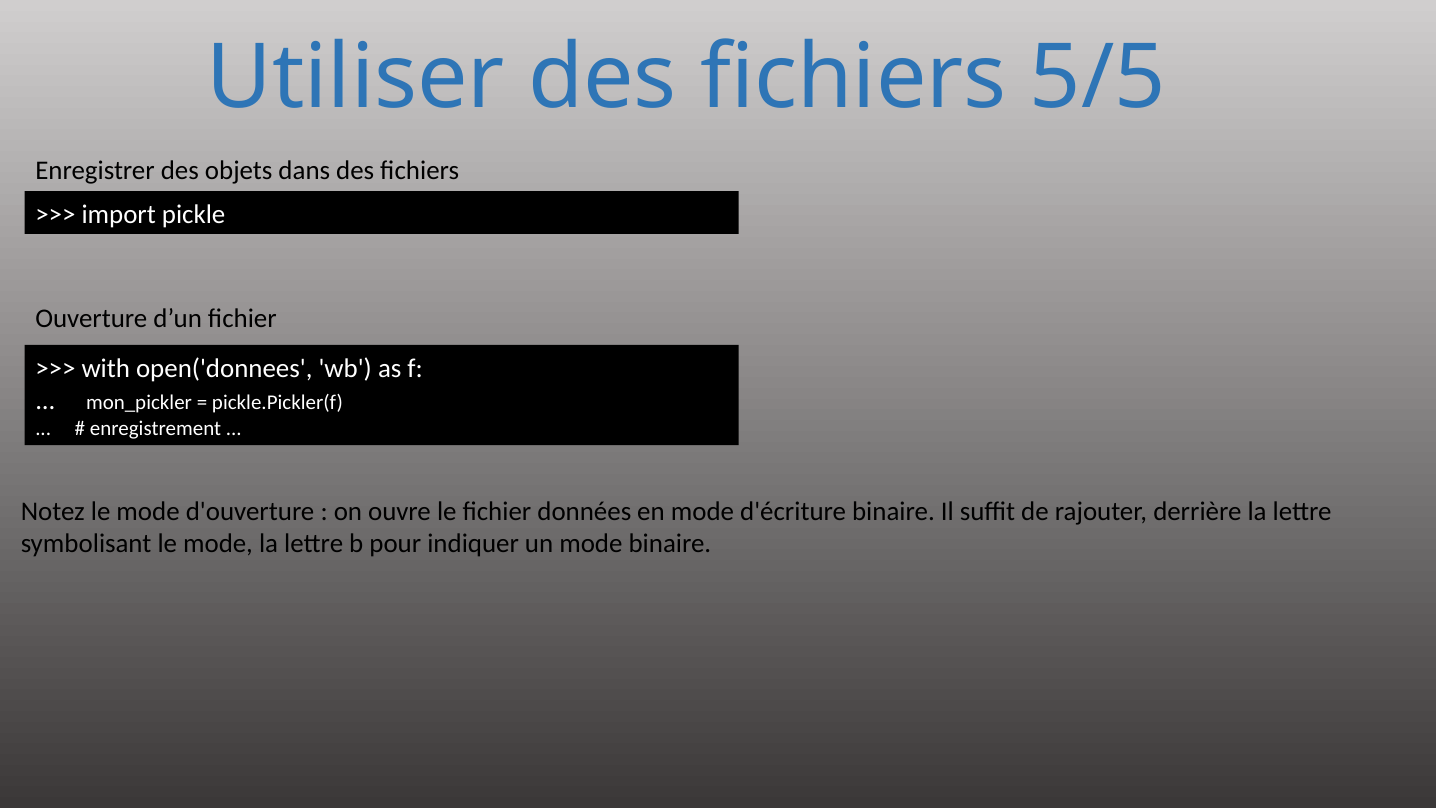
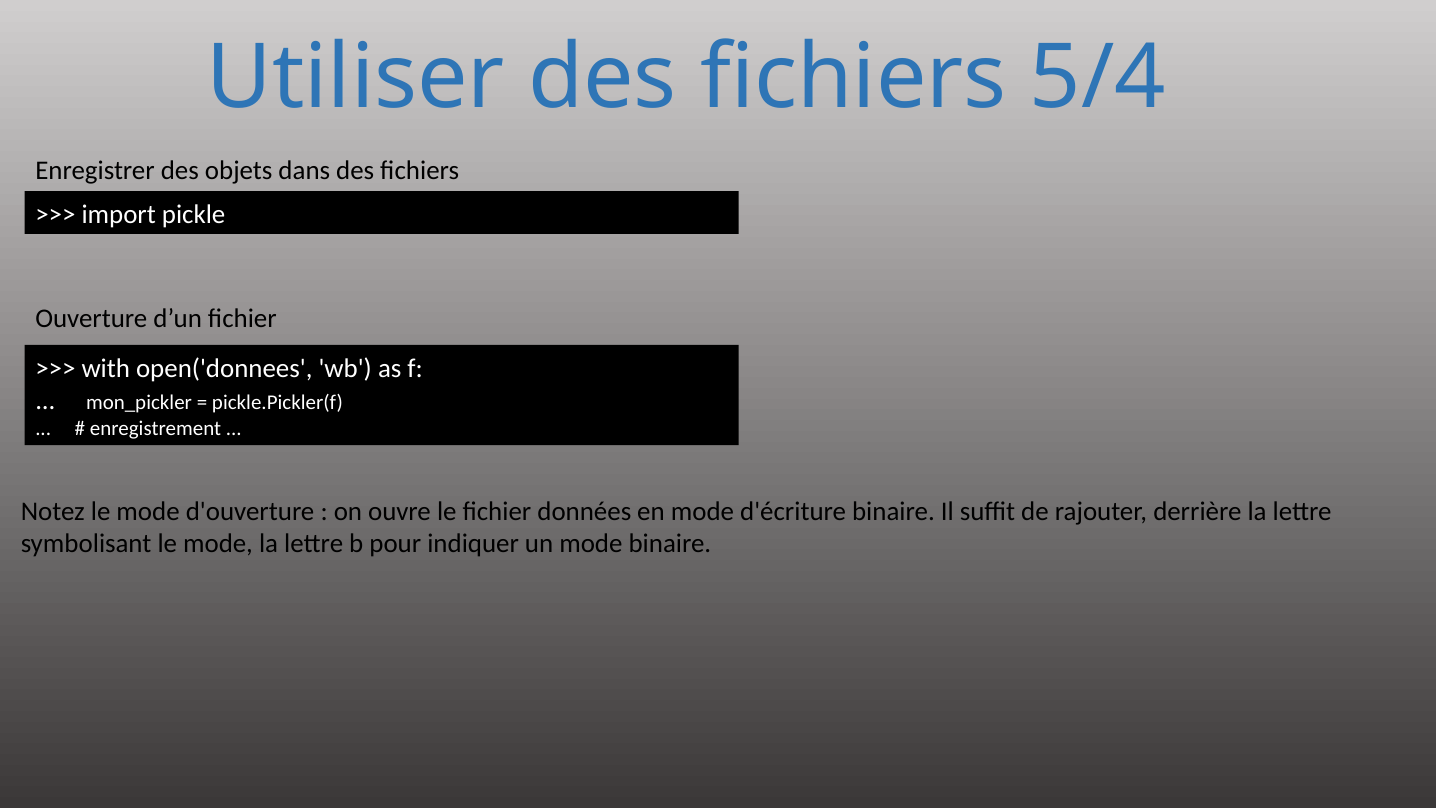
5/5: 5/5 -> 5/4
